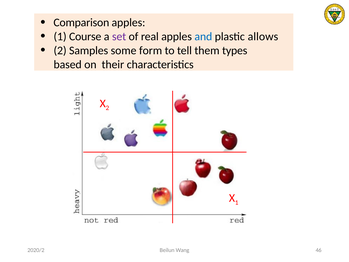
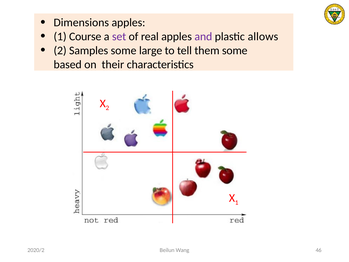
Comparison: Comparison -> Dimensions
and colour: blue -> purple
form: form -> large
them types: types -> some
